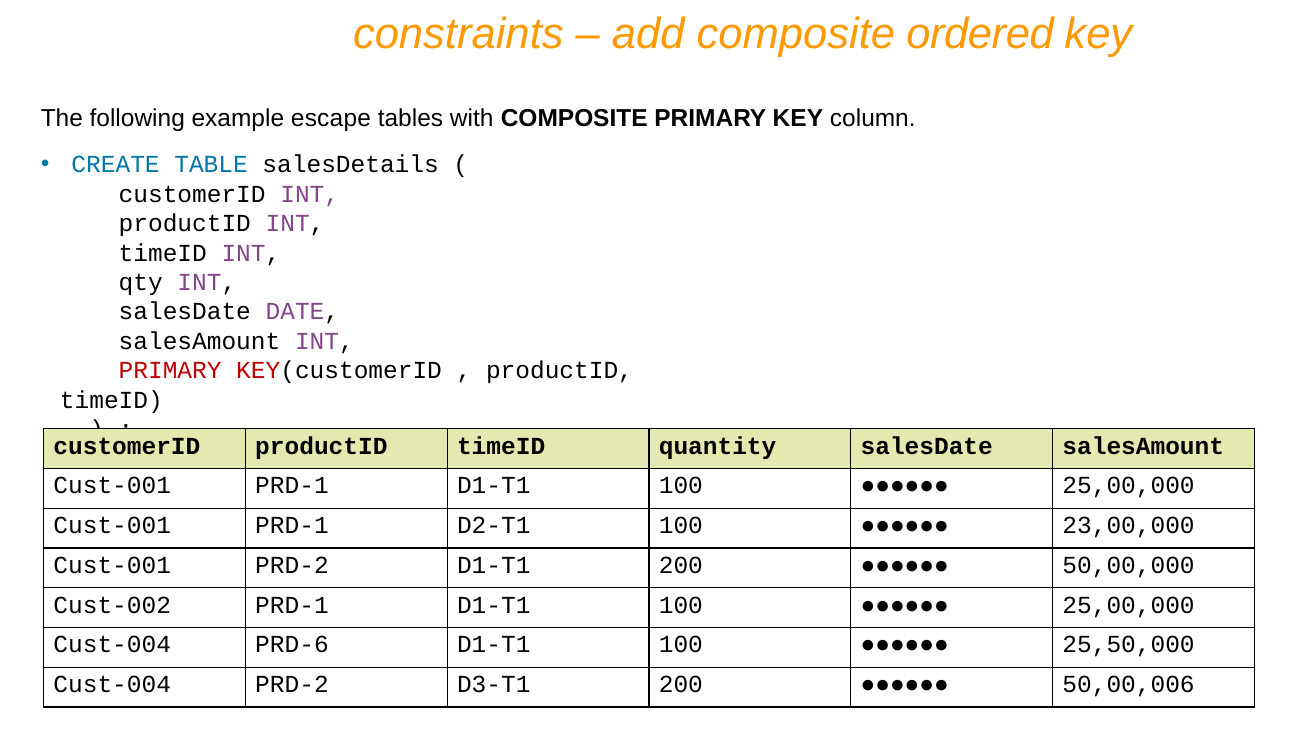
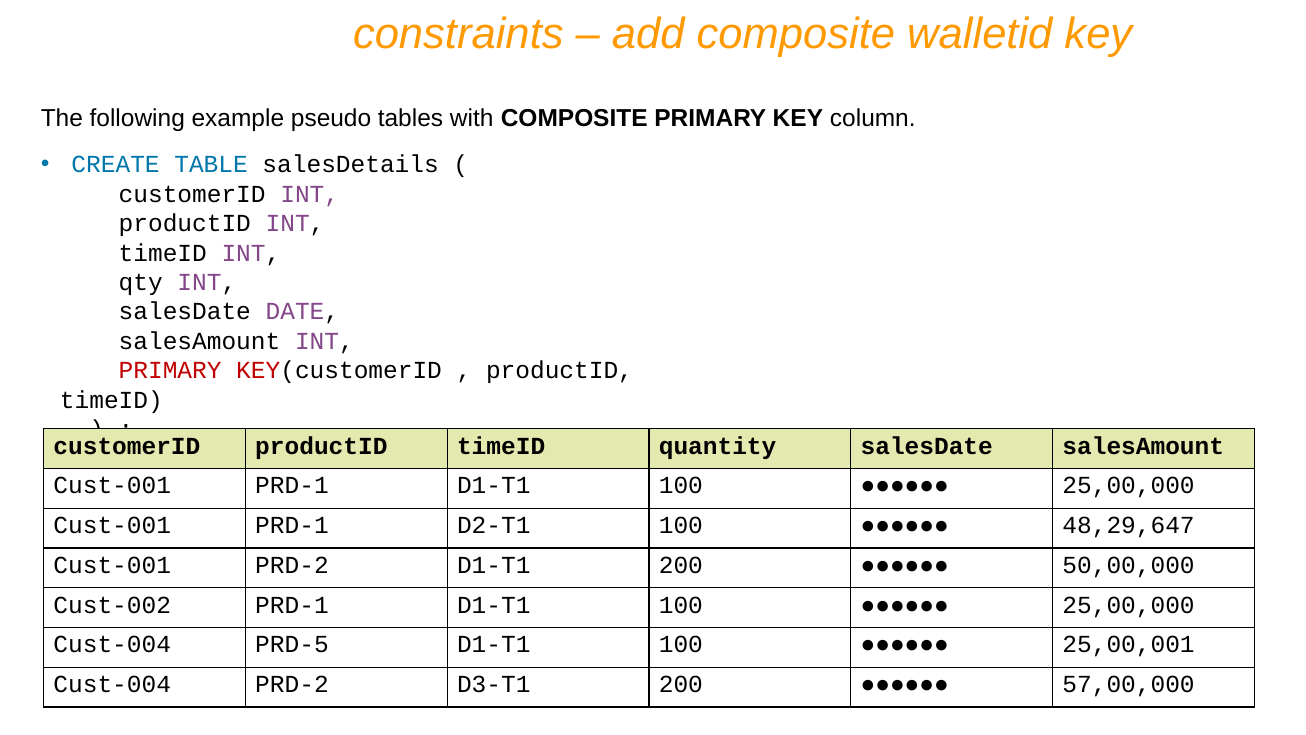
ordered: ordered -> walletid
escape: escape -> pseudo
23,00,000: 23,00,000 -> 48,29,647
PRD-6: PRD-6 -> PRD-5
25,50,000: 25,50,000 -> 25,00,001
50,00,006: 50,00,006 -> 57,00,000
